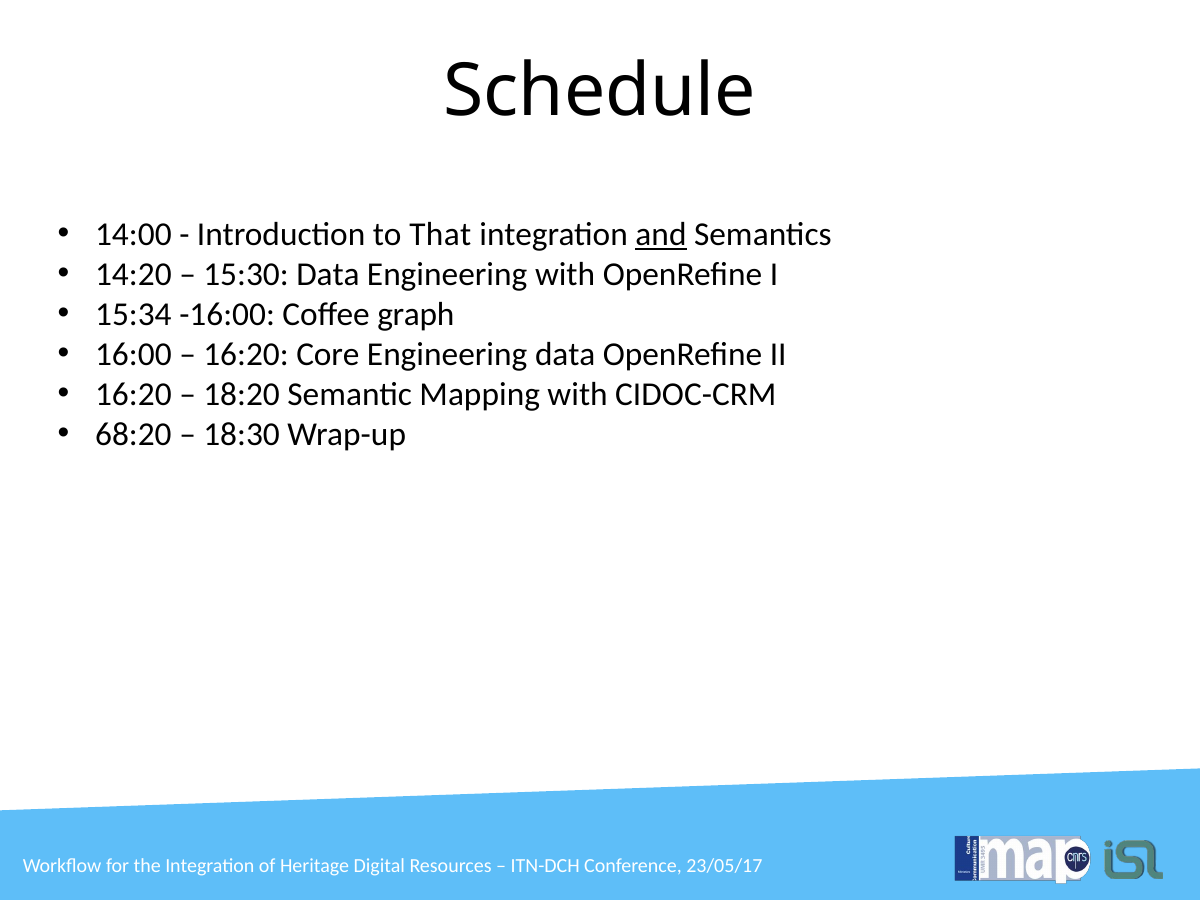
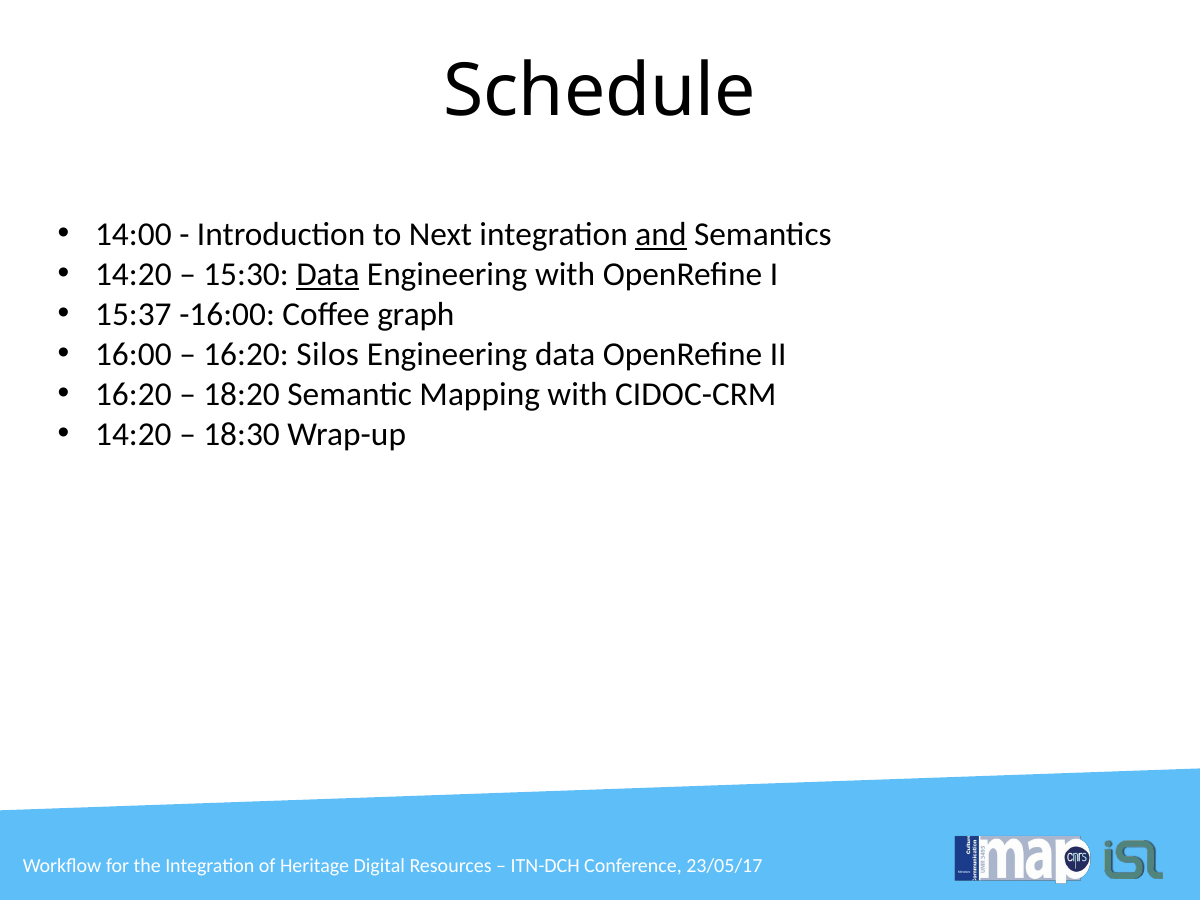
That: That -> Next
Data at (328, 275) underline: none -> present
15:34: 15:34 -> 15:37
Core: Core -> Silos
68:20 at (133, 435): 68:20 -> 14:20
